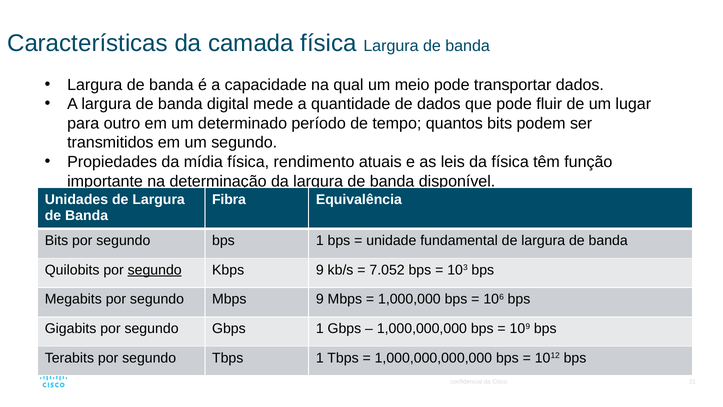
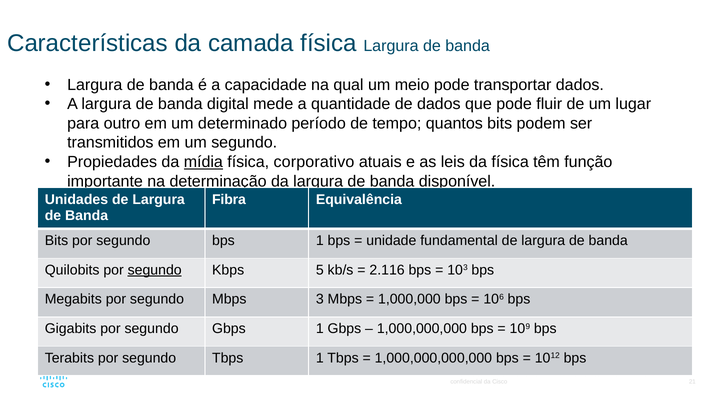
mídia underline: none -> present
rendimento: rendimento -> corporativo
Kbps 9: 9 -> 5
7.052: 7.052 -> 2.116
Mbps 9: 9 -> 3
